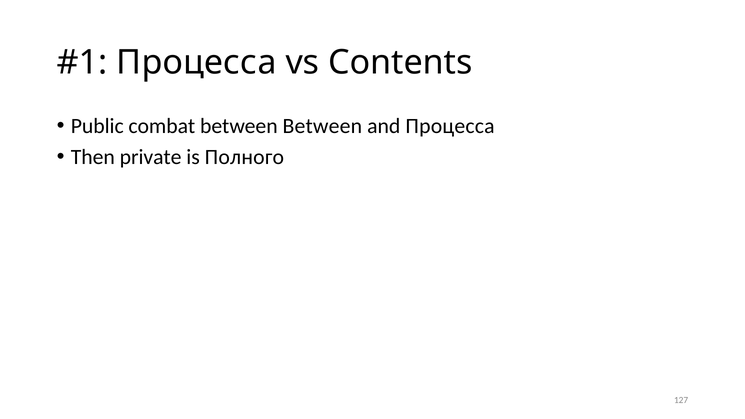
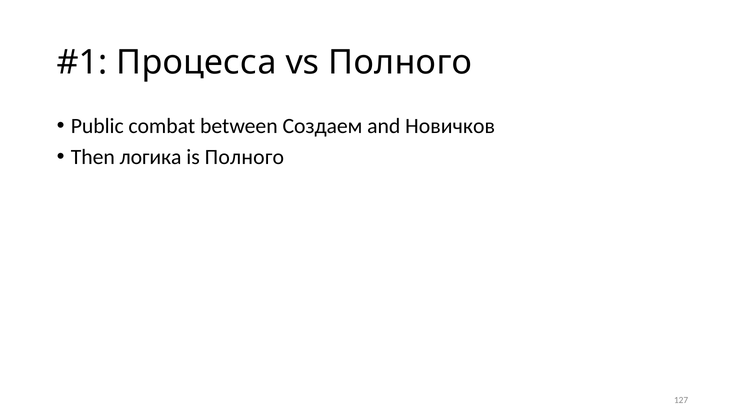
vs Contents: Contents -> Полного
between Between: Between -> Создаем
and Процесса: Процесса -> Новичков
private: private -> логика
